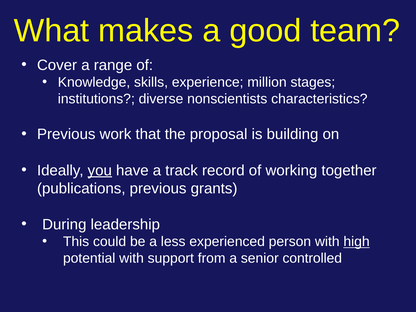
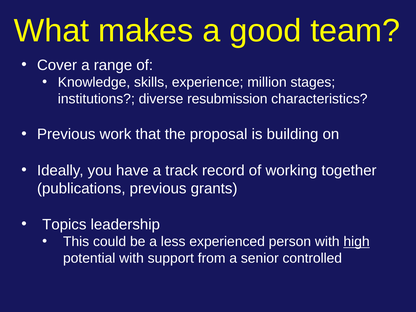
nonscientists: nonscientists -> resubmission
you underline: present -> none
During: During -> Topics
